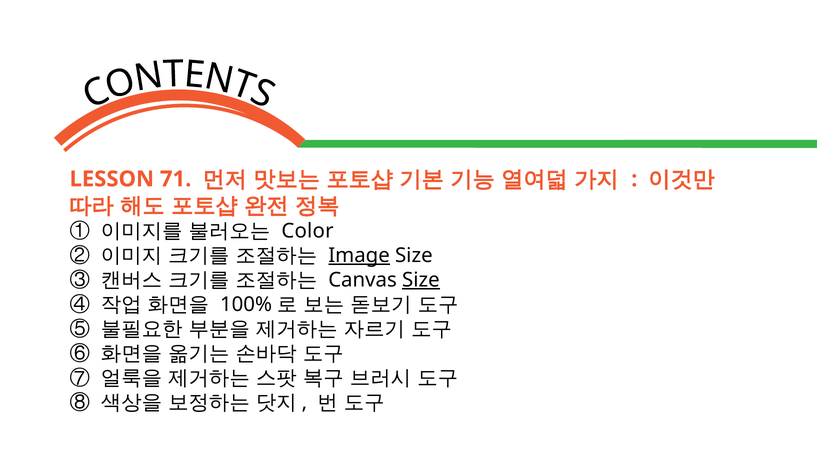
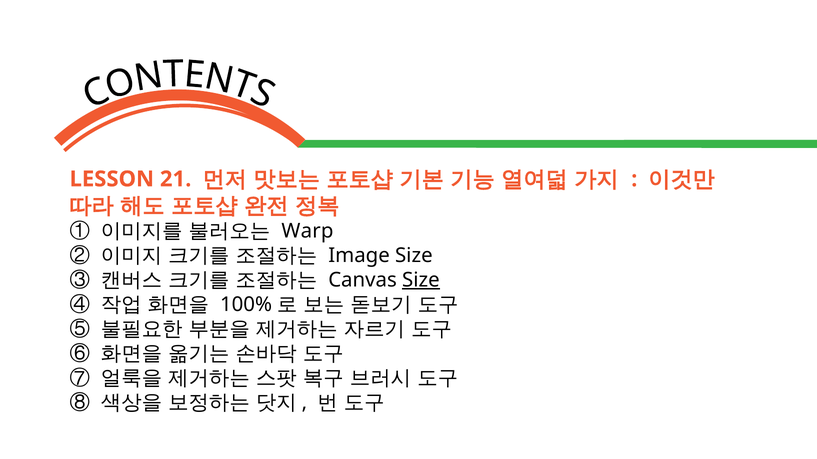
71: 71 -> 21
Color: Color -> Warp
Image underline: present -> none
